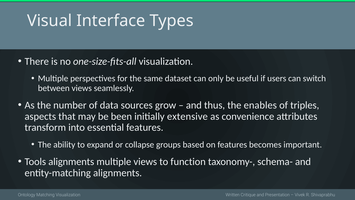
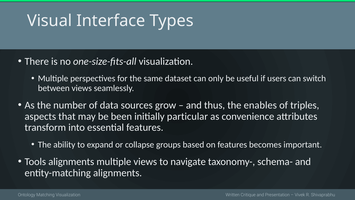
extensive: extensive -> particular
function: function -> navigate
